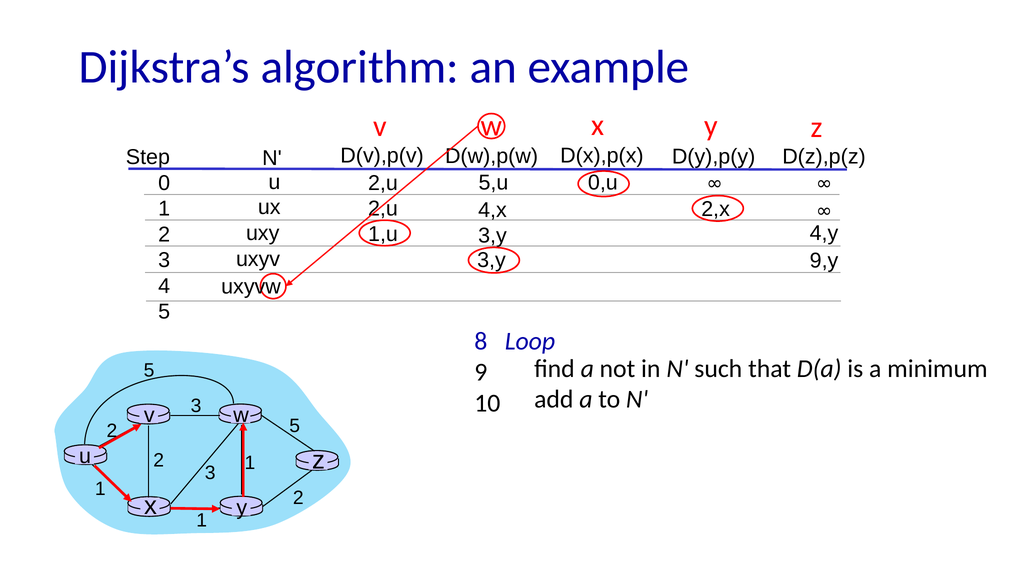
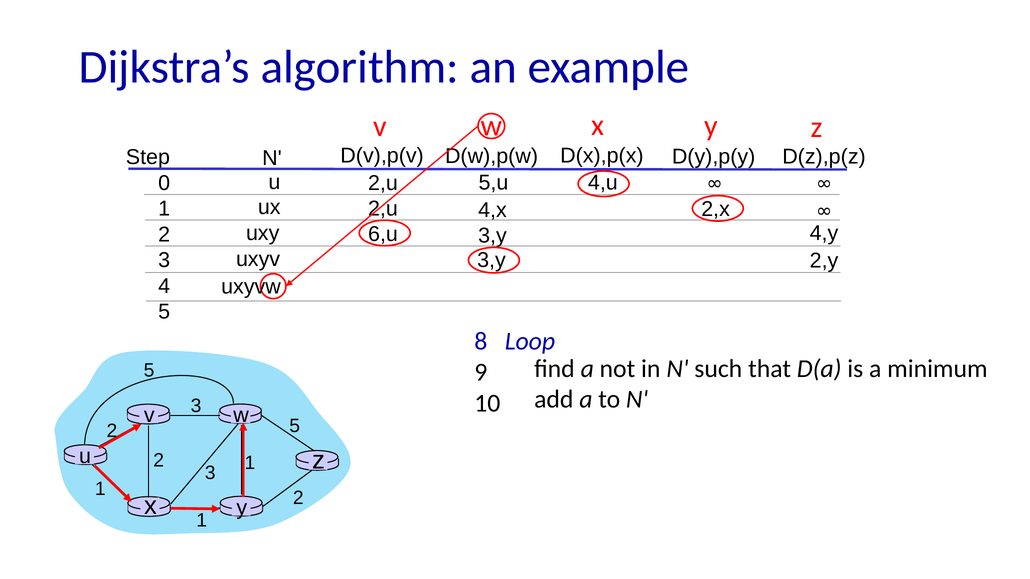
0,u: 0,u -> 4,u
1,u: 1,u -> 6,u
9,y: 9,y -> 2,y
